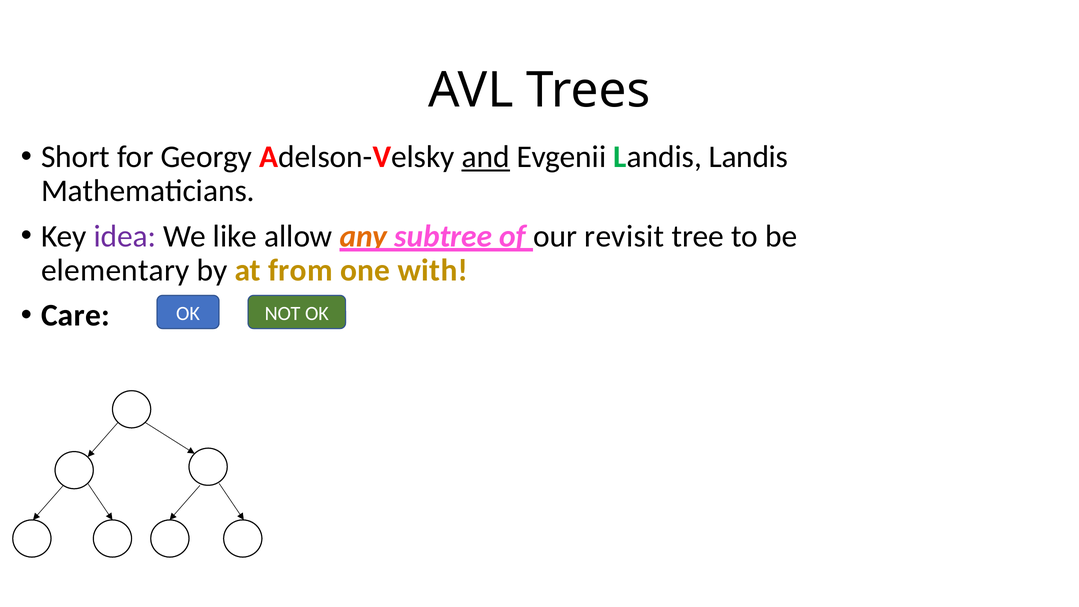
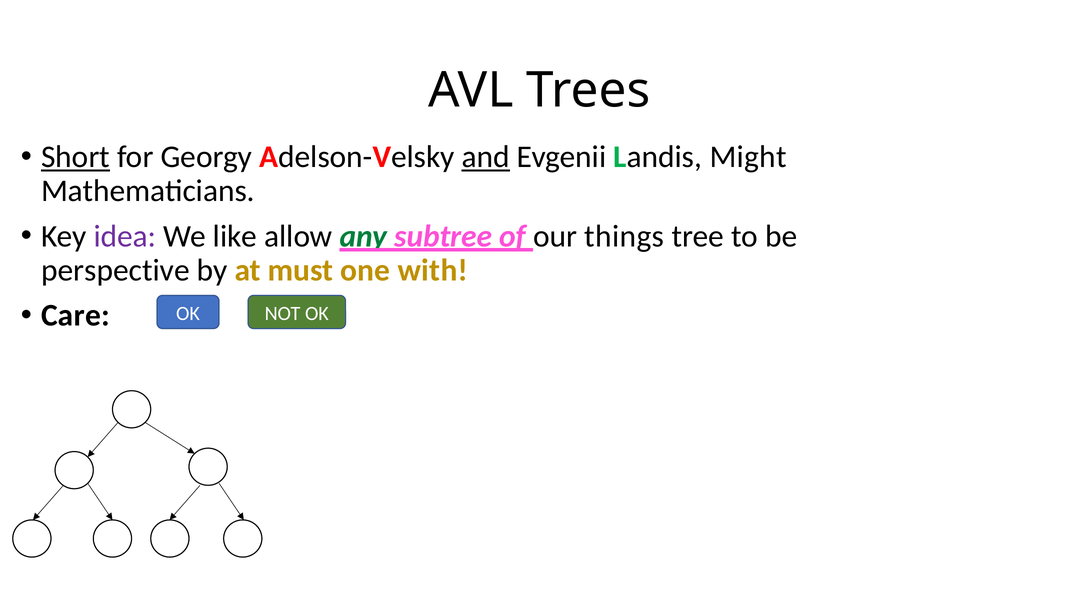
Short underline: none -> present
Landis Landis: Landis -> Might
any colour: orange -> green
revisit: revisit -> things
elementary: elementary -> perspective
from: from -> must
